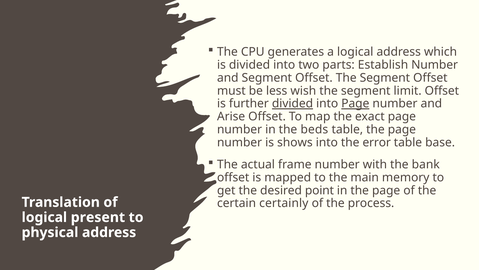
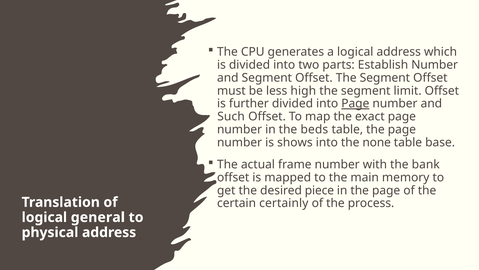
wish: wish -> high
divided at (292, 103) underline: present -> none
Arise: Arise -> Such
error: error -> none
point: point -> piece
present: present -> general
